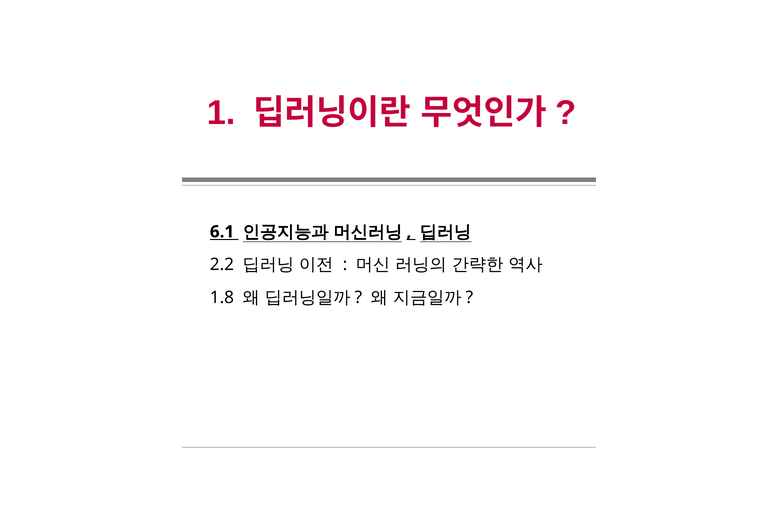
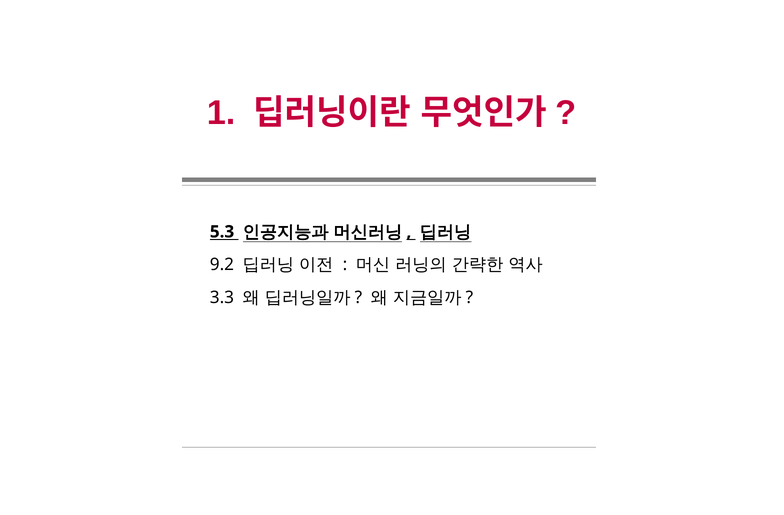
6.1: 6.1 -> 5.3
2.2: 2.2 -> 9.2
1.8: 1.8 -> 3.3
